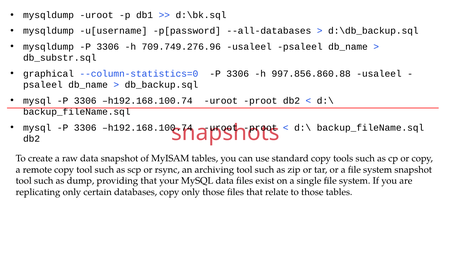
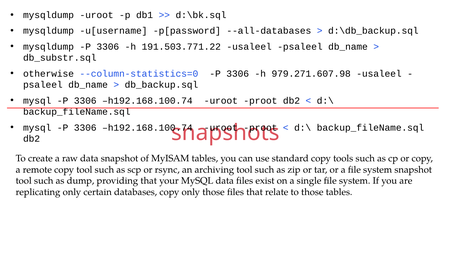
709.749.276.96: 709.749.276.96 -> 191.503.771.22
graphical: graphical -> otherwise
997.856.860.88: 997.856.860.88 -> 979.271.607.98
